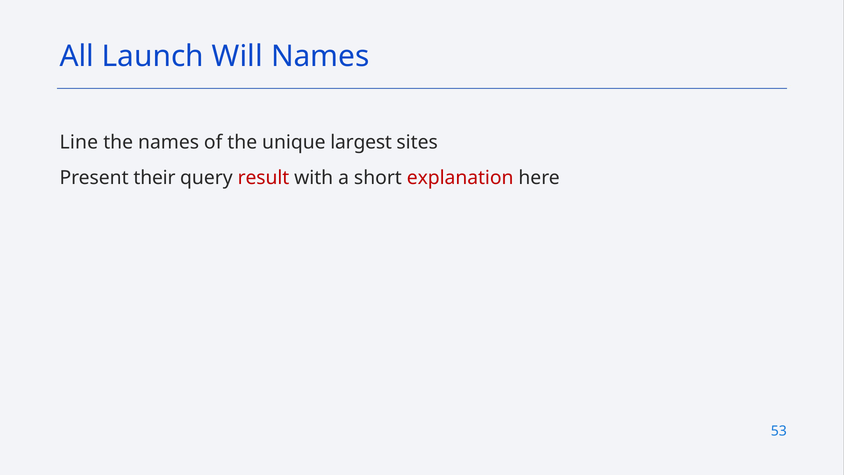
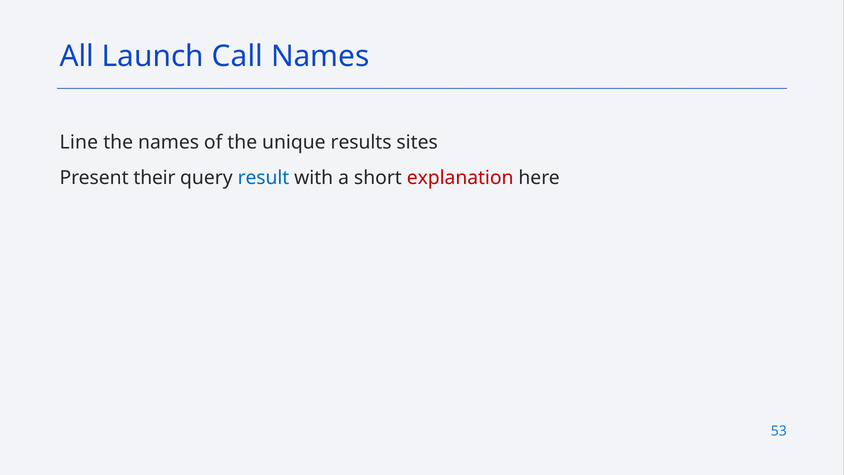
Will: Will -> Call
largest: largest -> results
result colour: red -> blue
